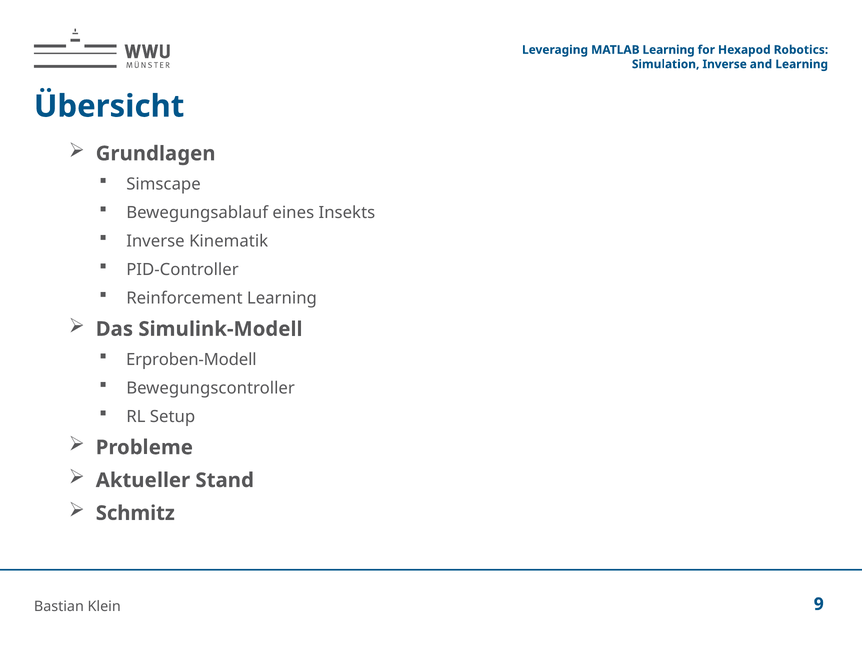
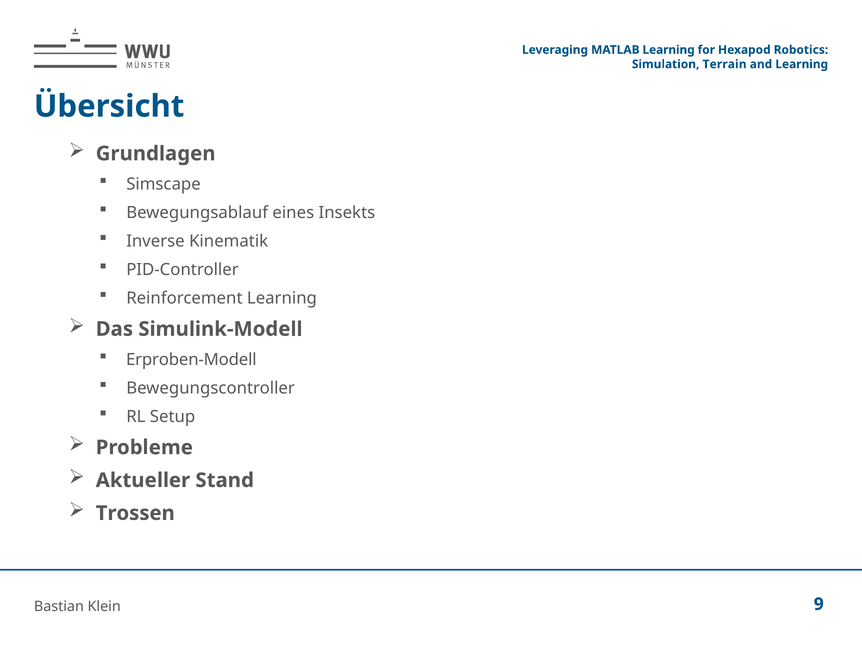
Simulation Inverse: Inverse -> Terrain
Schmitz: Schmitz -> Trossen
